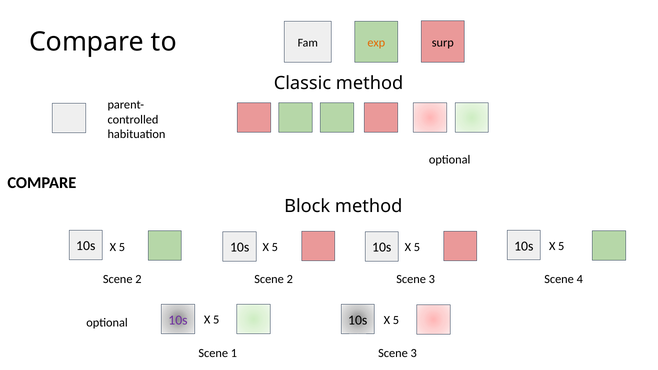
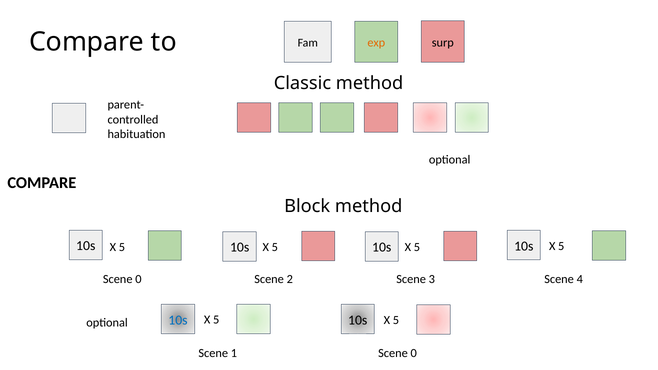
2 at (138, 279): 2 -> 0
10s at (178, 320) colour: purple -> blue
3 at (414, 353): 3 -> 0
